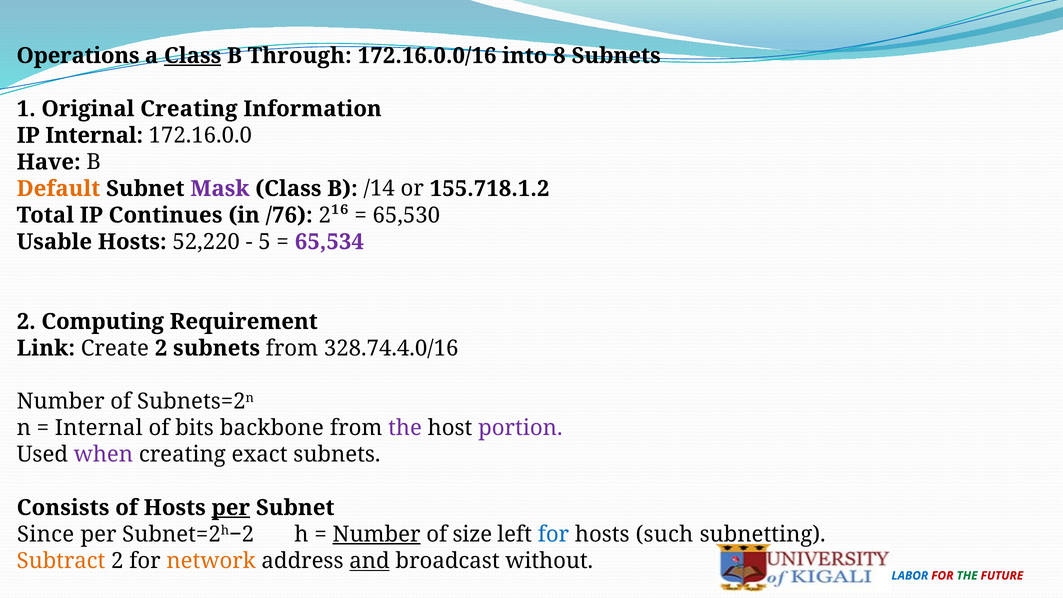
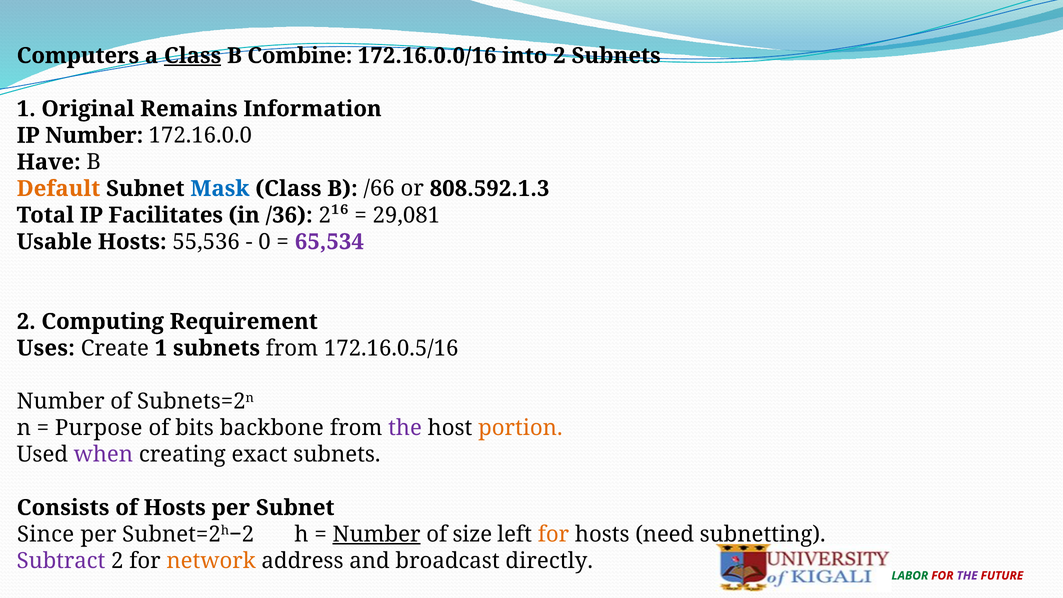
Operations: Operations -> Computers
Through: Through -> Combine
into 8: 8 -> 2
Original Creating: Creating -> Remains
IP Internal: Internal -> Number
Mask colour: purple -> blue
/14: /14 -> /66
155.718.1.2: 155.718.1.2 -> 808.592.1.3
Continues: Continues -> Facilitates
/76: /76 -> /36
65,530: 65,530 -> 29,081
52,220: 52,220 -> 55,536
5: 5 -> 0
Link: Link -> Uses
Create 2: 2 -> 1
328.74.4.0/16: 328.74.4.0/16 -> 172.16.0.5/16
Internal at (99, 428): Internal -> Purpose
portion colour: purple -> orange
per at (231, 508) underline: present -> none
for at (553, 534) colour: blue -> orange
such: such -> need
Subtract colour: orange -> purple
and underline: present -> none
without: without -> directly
LABOR colour: blue -> green
THE at (967, 576) colour: green -> purple
